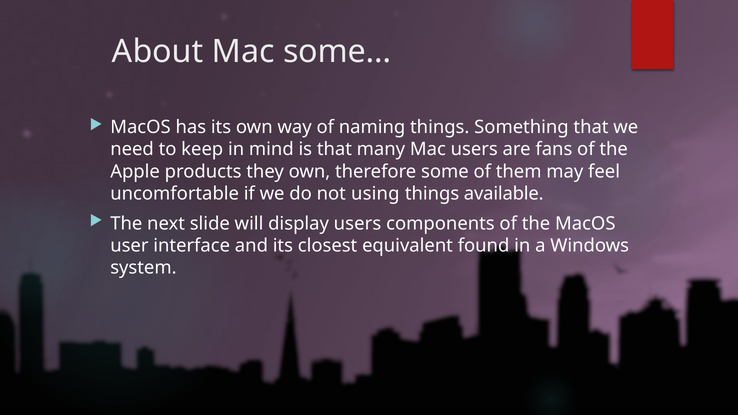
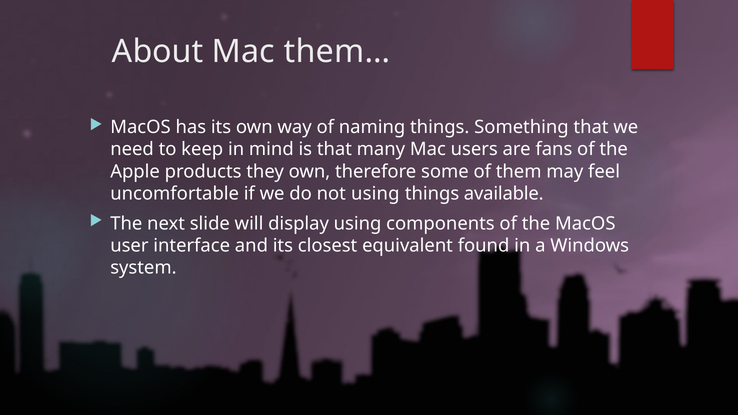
some…: some… -> them…
display users: users -> using
